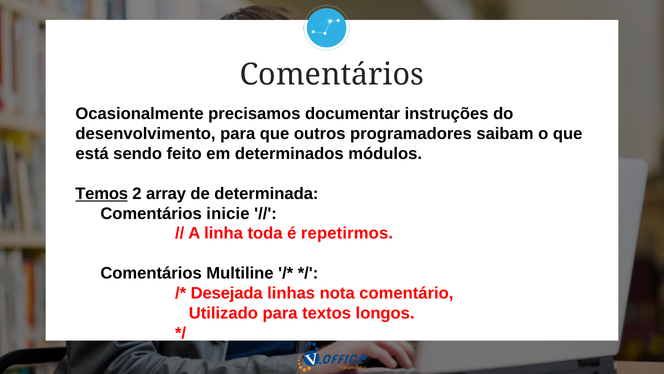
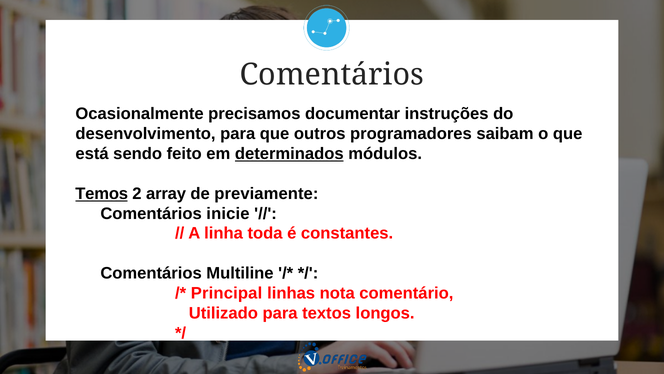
determinados underline: none -> present
determinada: determinada -> previamente
repetirmos: repetirmos -> constantes
Desejada: Desejada -> Principal
